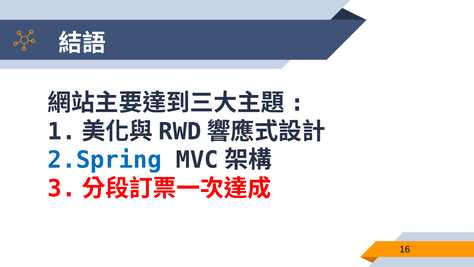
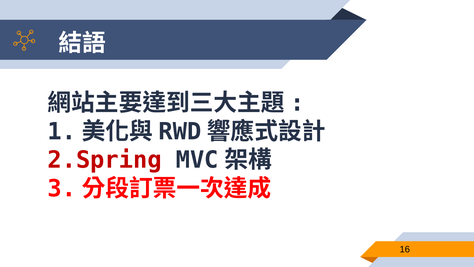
2.Spring colour: blue -> red
